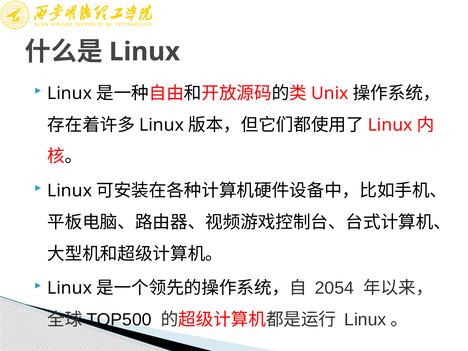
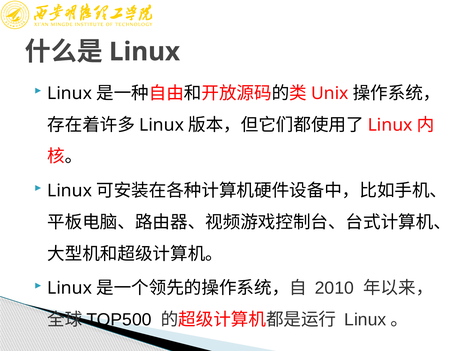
2054: 2054 -> 2010
